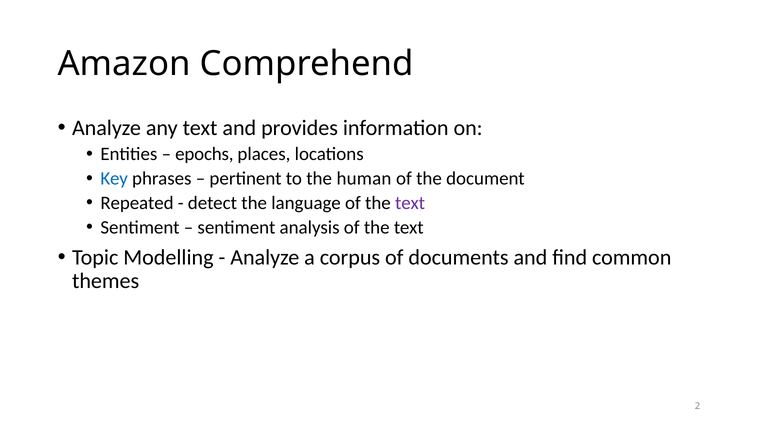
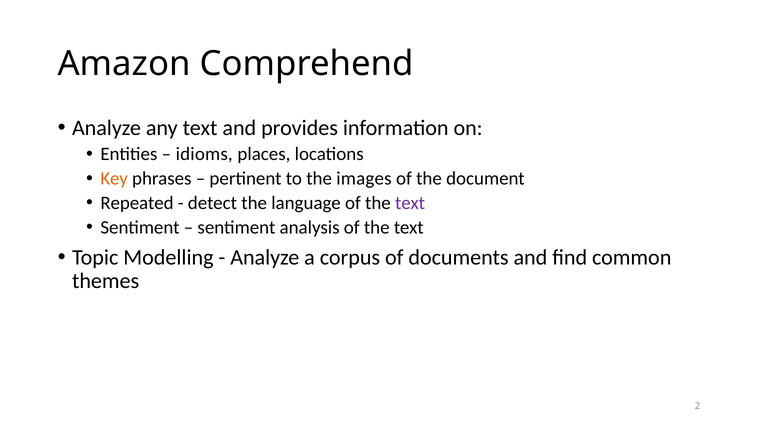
epochs: epochs -> idioms
Key colour: blue -> orange
human: human -> images
